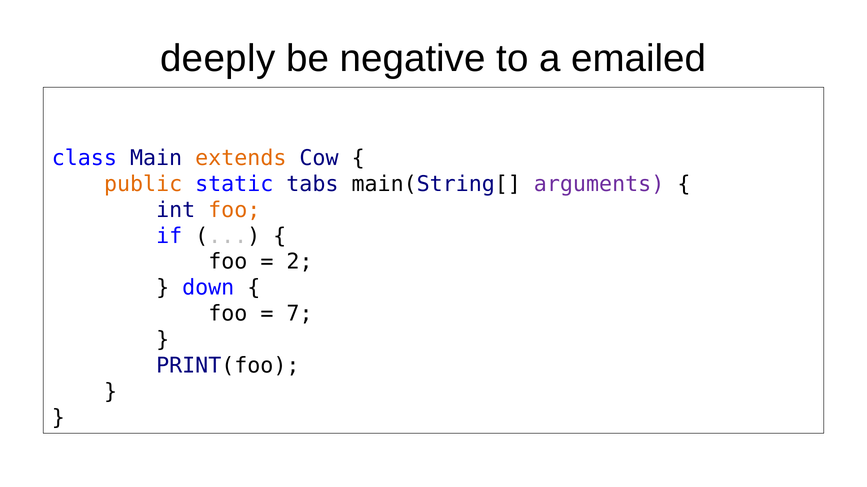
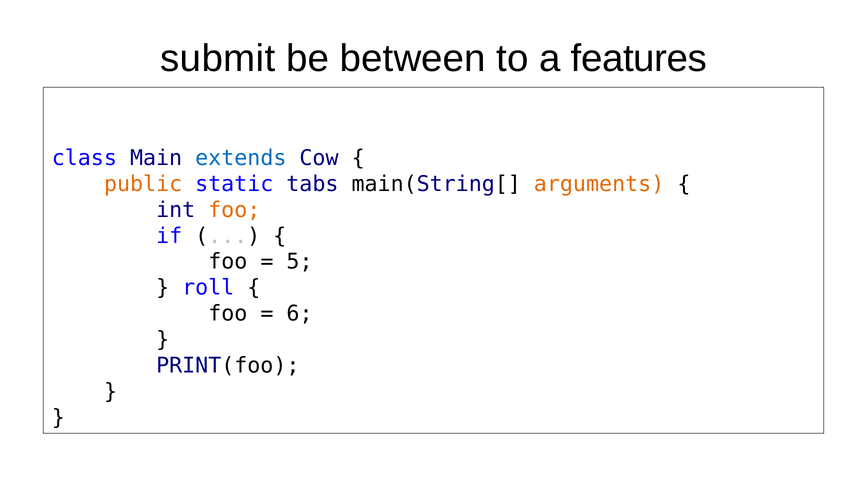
deeply: deeply -> submit
negative: negative -> between
emailed: emailed -> features
extends colour: orange -> blue
arguments colour: purple -> orange
2: 2 -> 5
down: down -> roll
7: 7 -> 6
